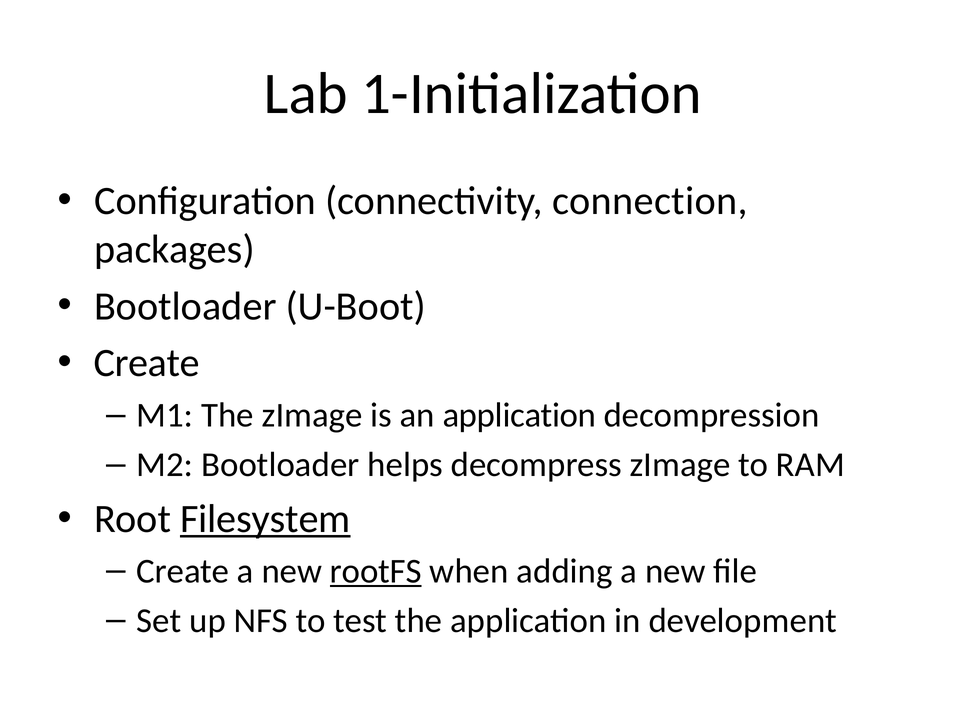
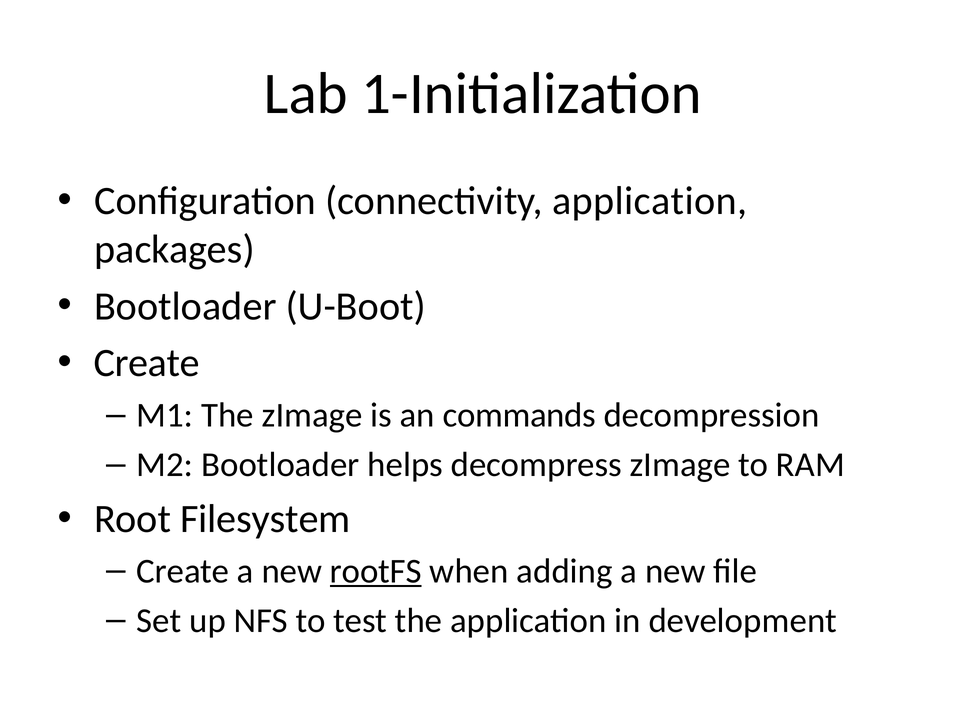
connectivity connection: connection -> application
an application: application -> commands
Filesystem underline: present -> none
